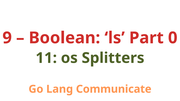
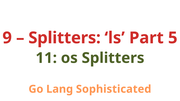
Boolean at (64, 38): Boolean -> Splitters
0: 0 -> 5
Communicate: Communicate -> Sophisticated
